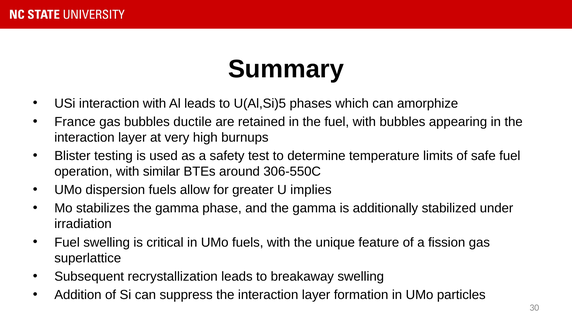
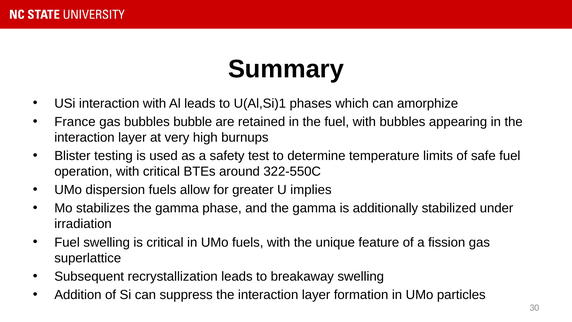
U(Al,Si)5: U(Al,Si)5 -> U(Al,Si)1
ductile: ductile -> bubble
with similar: similar -> critical
306-550C: 306-550C -> 322-550C
